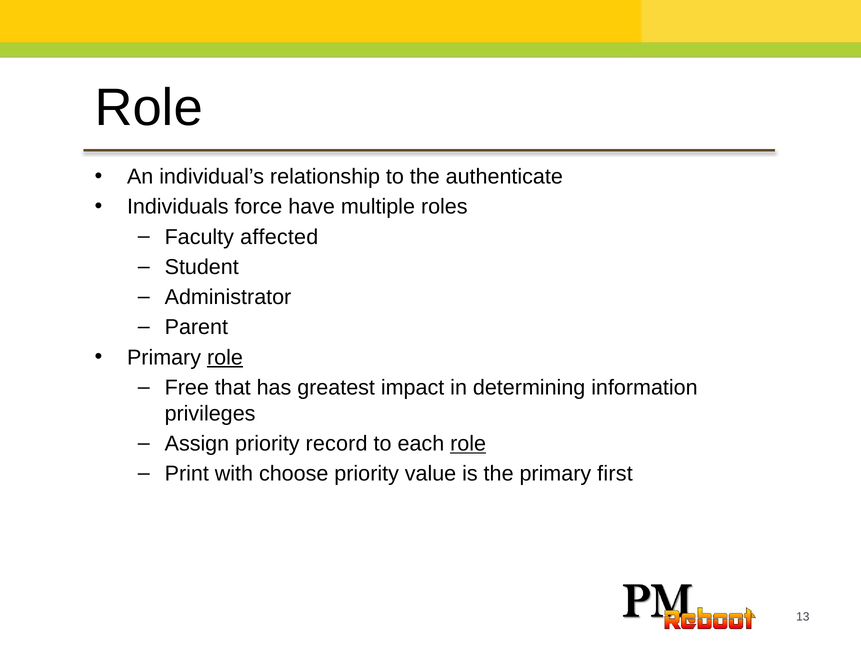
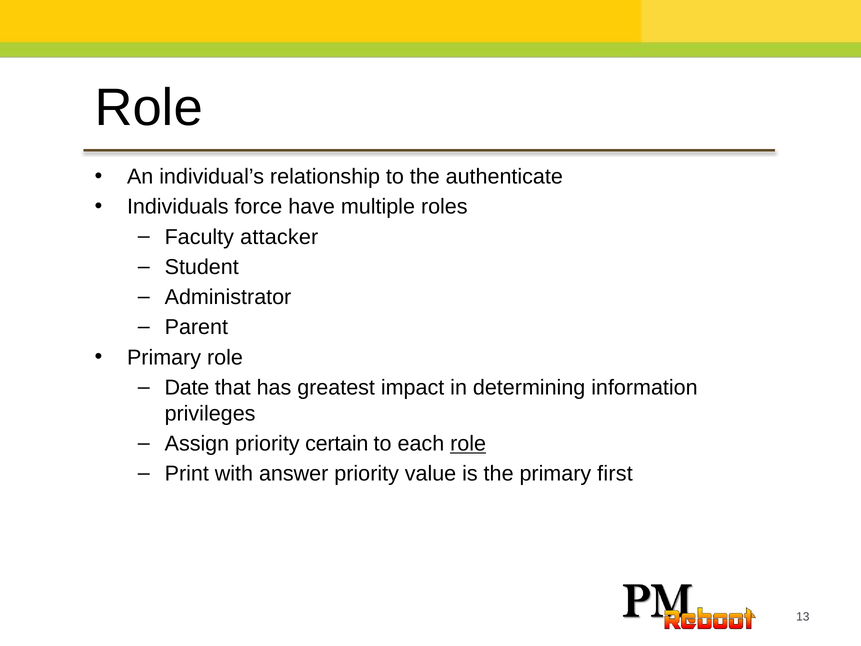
affected: affected -> attacker
role at (225, 357) underline: present -> none
Free: Free -> Date
record: record -> certain
choose: choose -> answer
